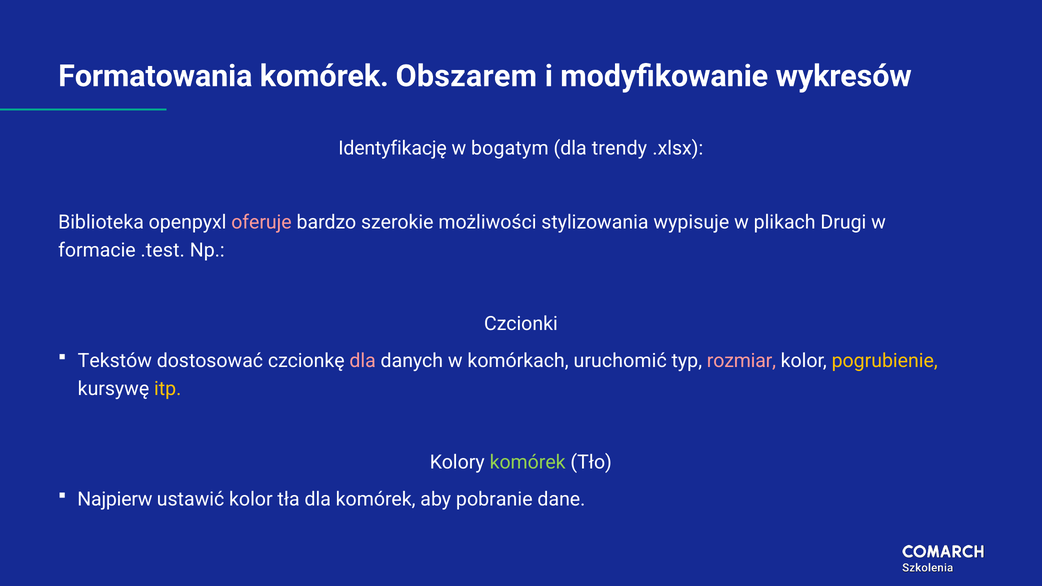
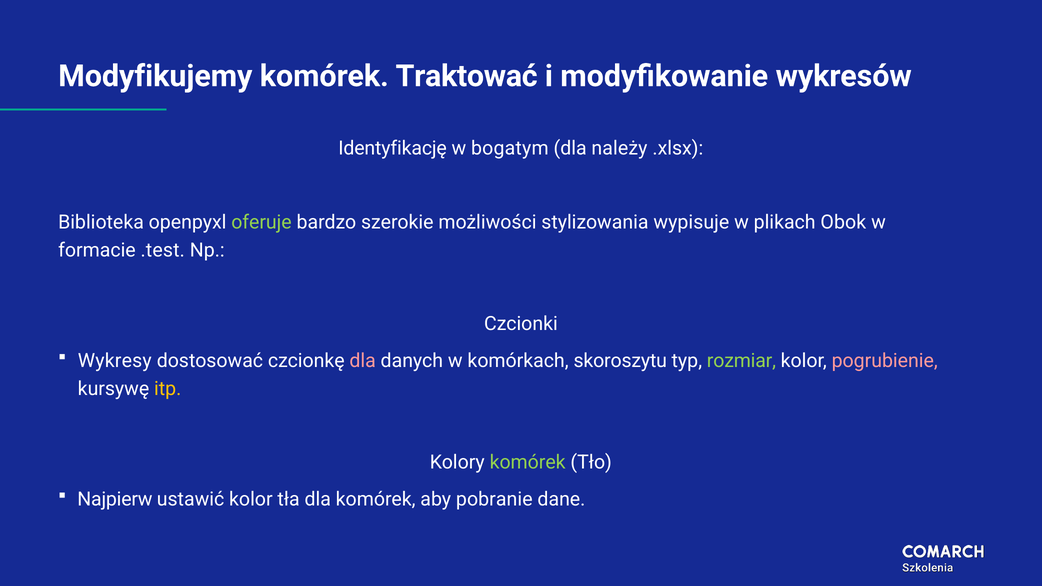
Formatowania: Formatowania -> Modyfikujemy
Obszarem: Obszarem -> Traktować
trendy: trendy -> należy
oferuje colour: pink -> light green
Drugi: Drugi -> Obok
Tekstów: Tekstów -> Wykresy
uruchomić: uruchomić -> skoroszytu
rozmiar colour: pink -> light green
pogrubienie colour: yellow -> pink
